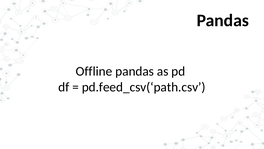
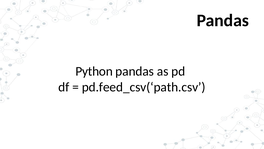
Offline: Offline -> Python
